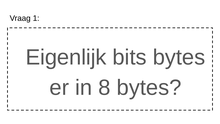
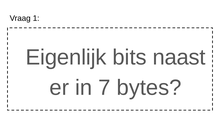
bits bytes: bytes -> naast
8: 8 -> 7
